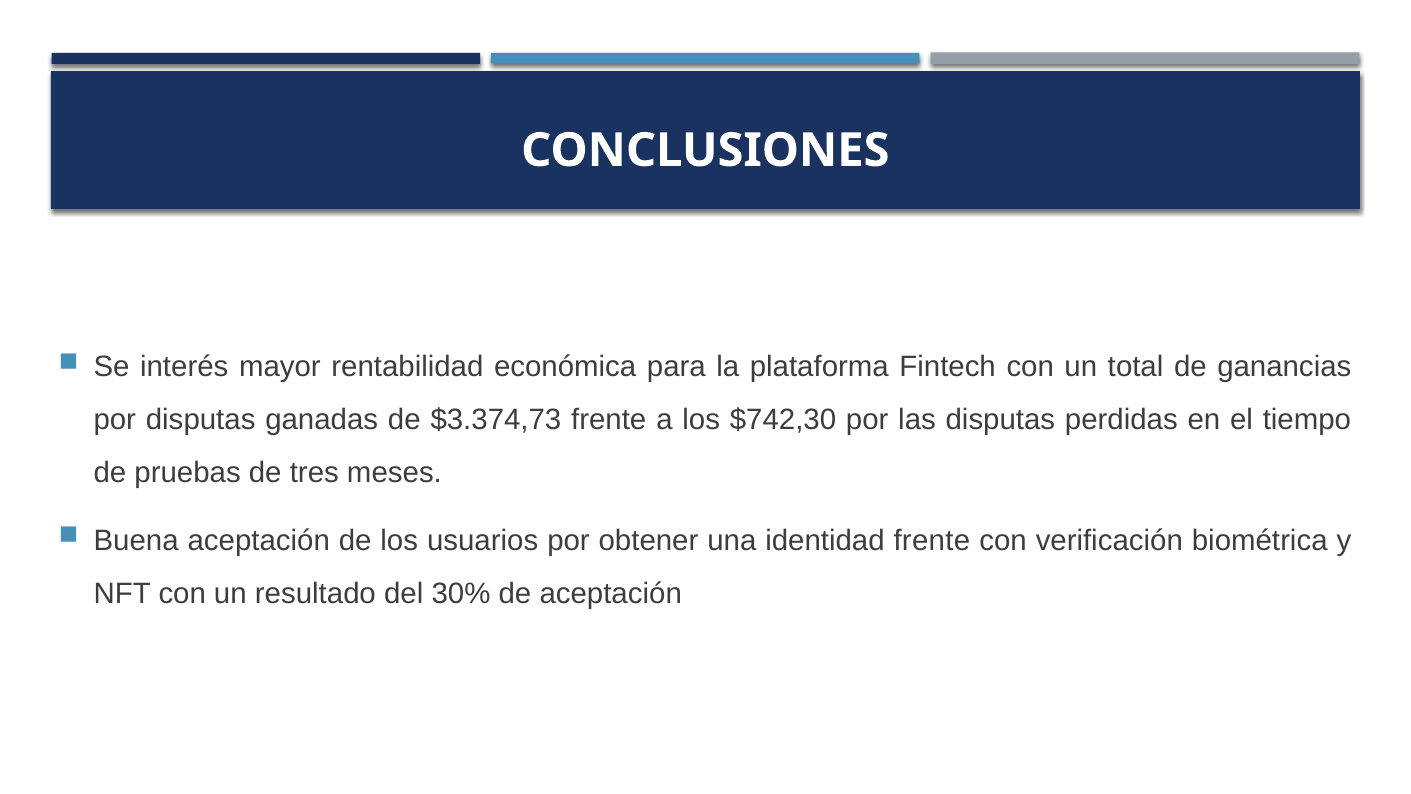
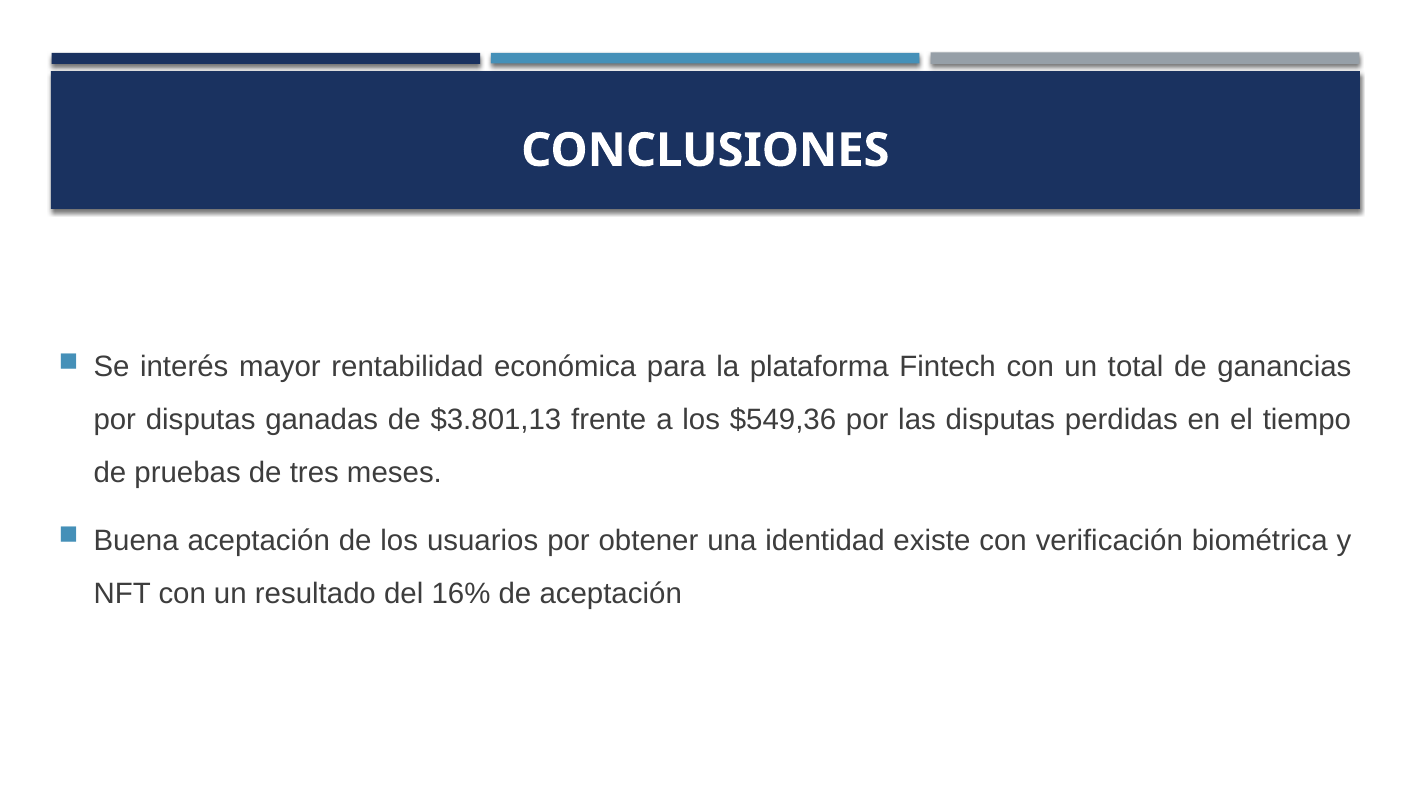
$3.374,73: $3.374,73 -> $3.801,13
$742,30: $742,30 -> $549,36
identidad frente: frente -> existe
30%: 30% -> 16%
